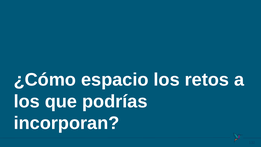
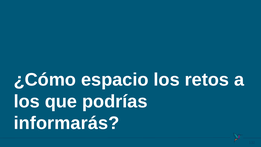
incorporan: incorporan -> informarás
